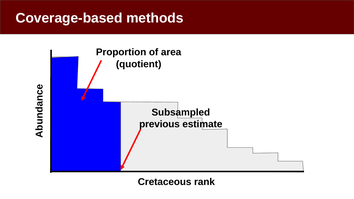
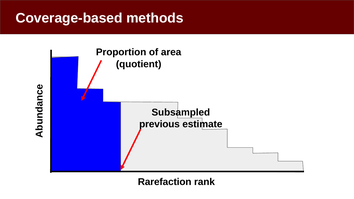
Cretaceous: Cretaceous -> Rarefaction
